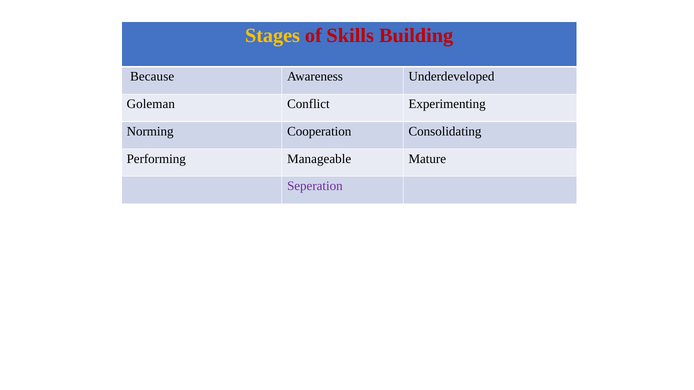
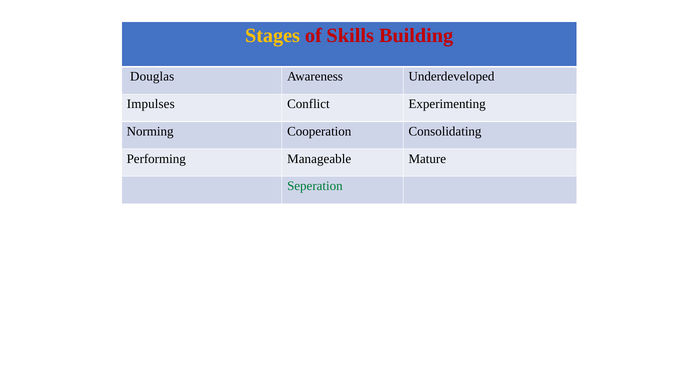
Because: Because -> Douglas
Goleman: Goleman -> Impulses
Seperation colour: purple -> green
